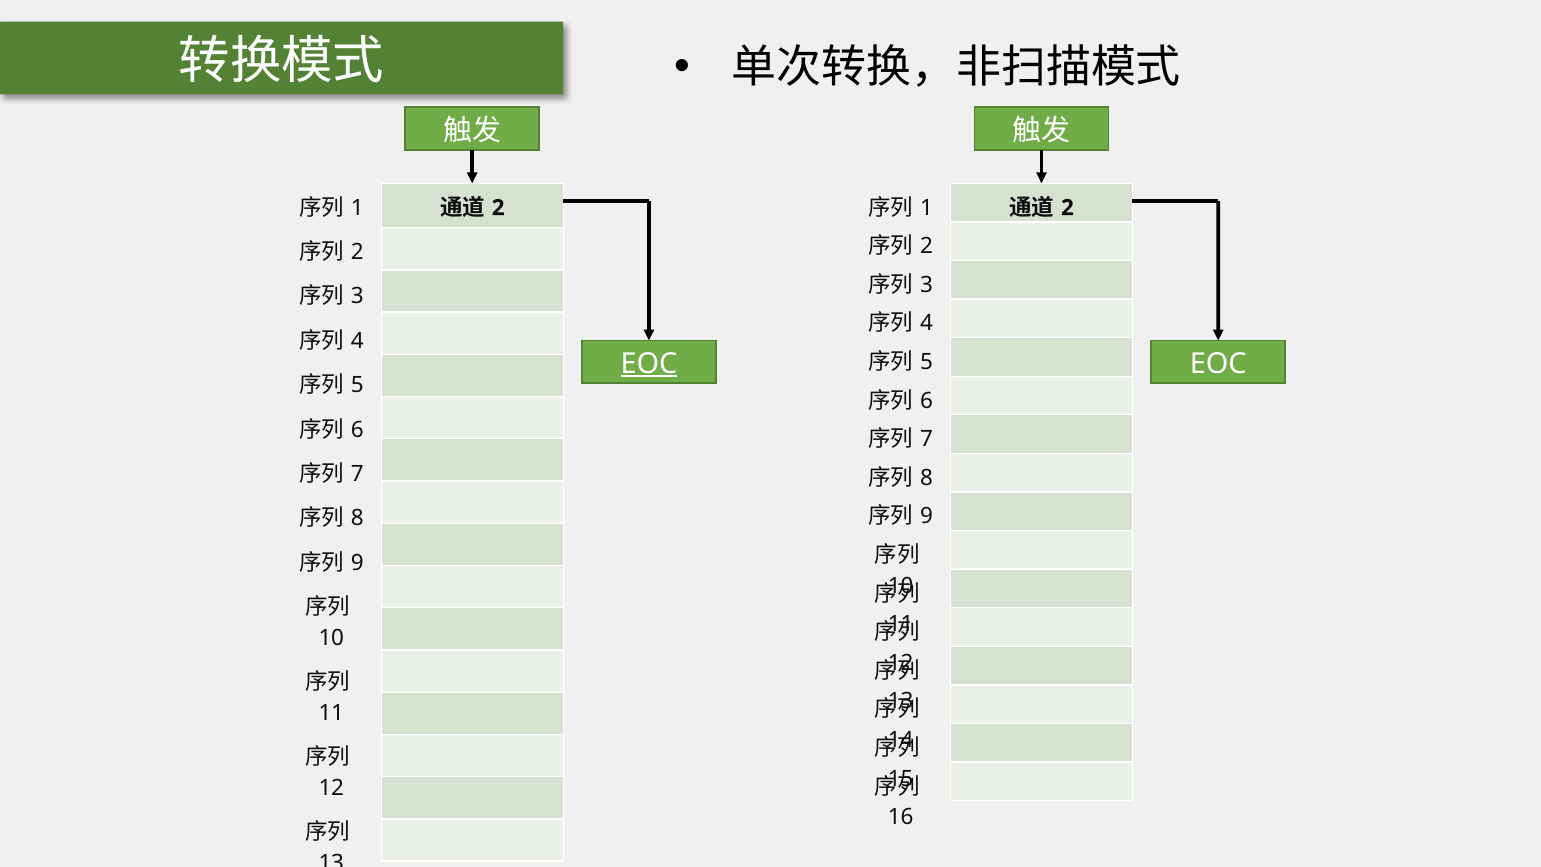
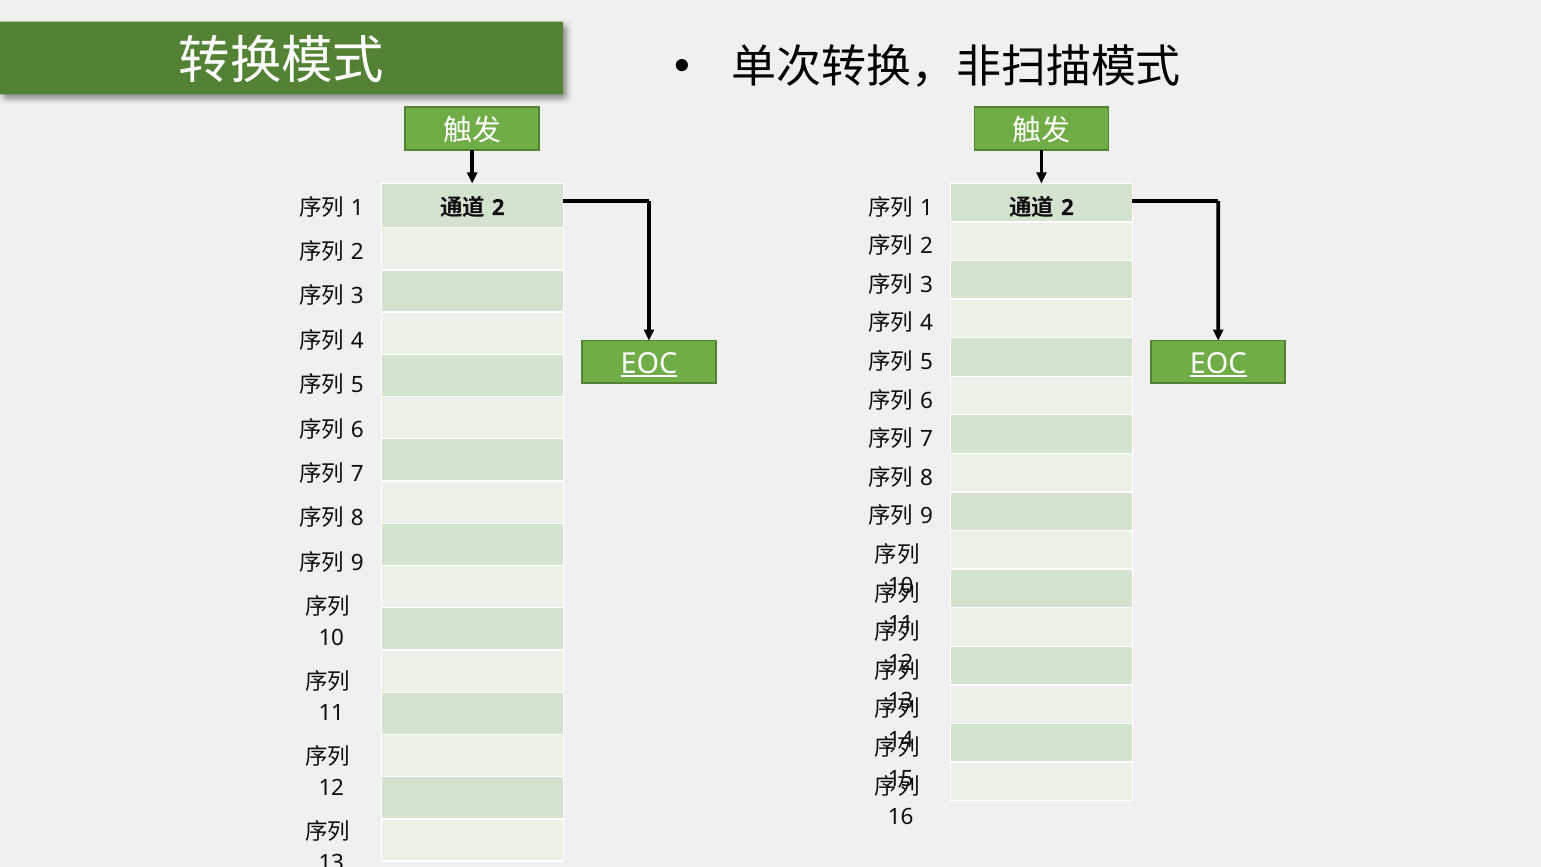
EOC at (1218, 364) underline: none -> present
